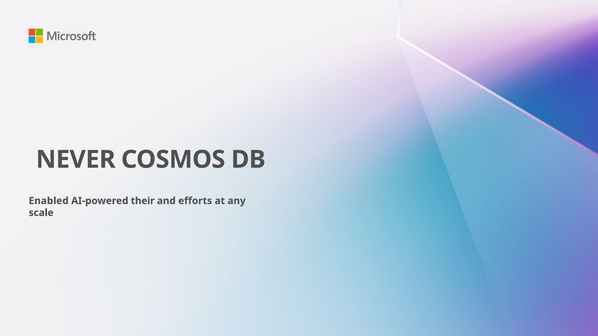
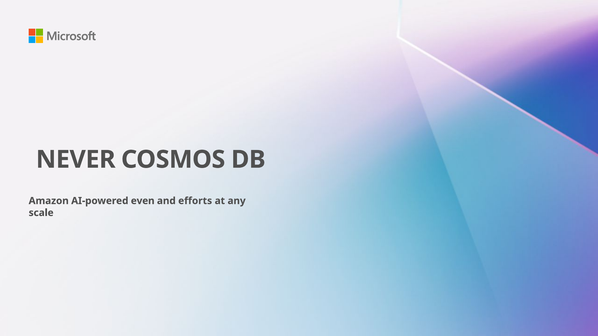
Enabled: Enabled -> Amazon
their: their -> even
